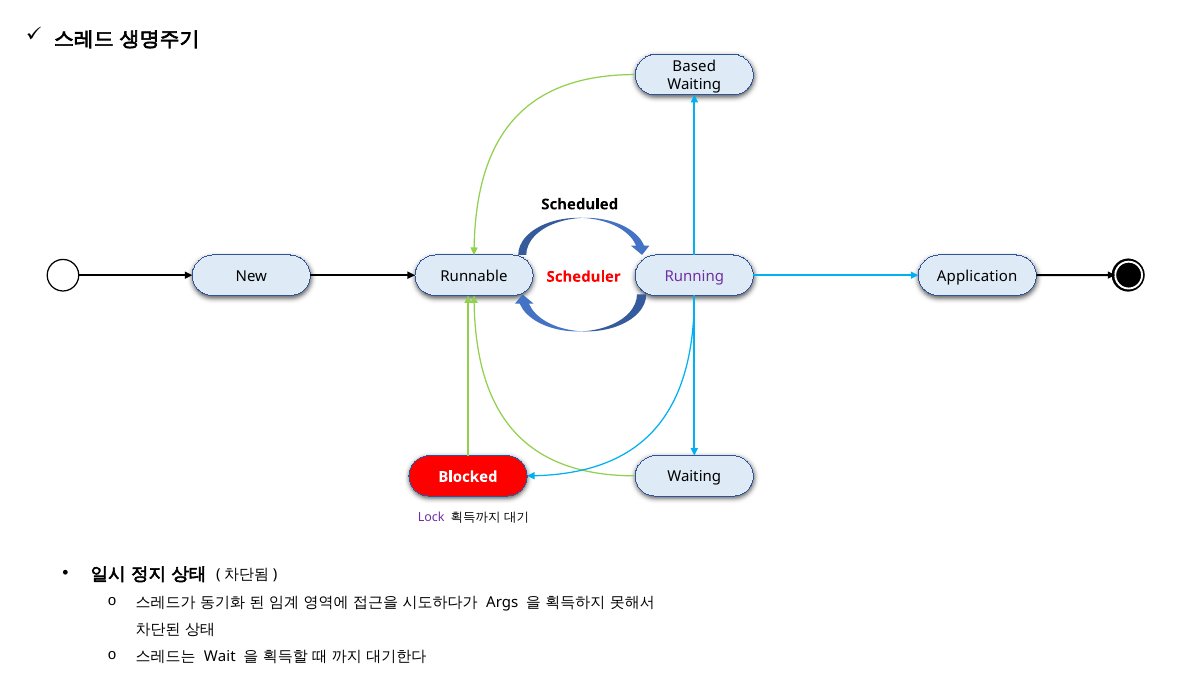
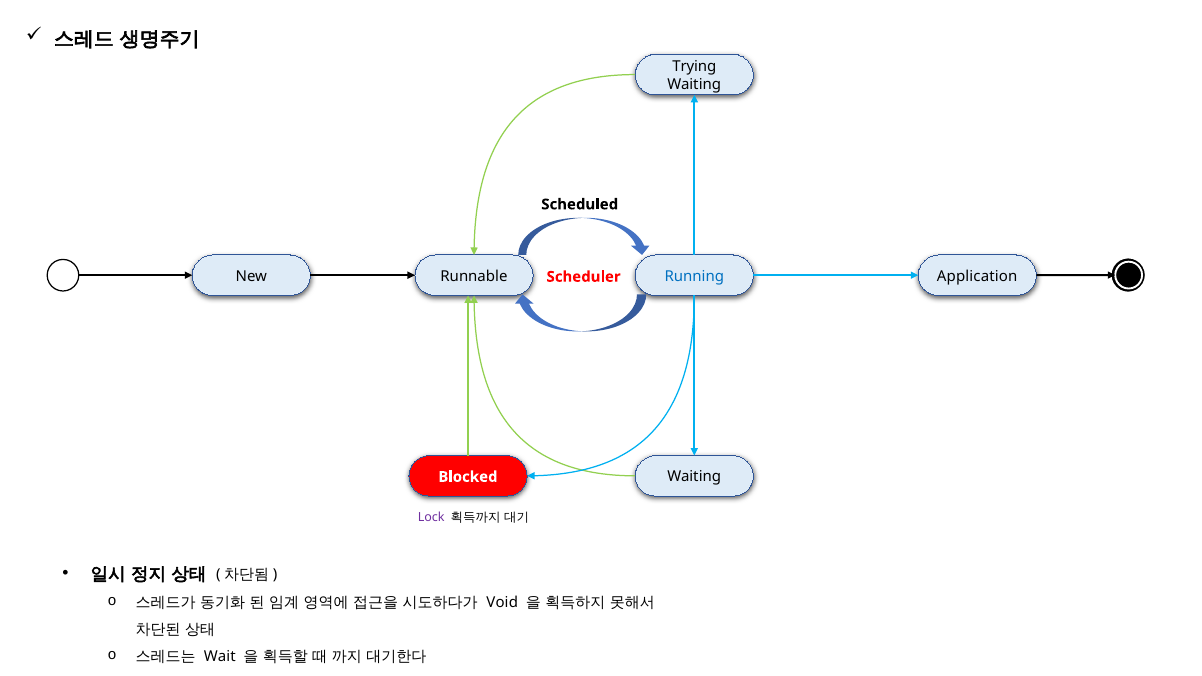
Based: Based -> Trying
Running colour: purple -> blue
Args: Args -> Void
